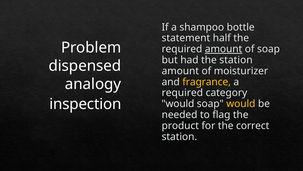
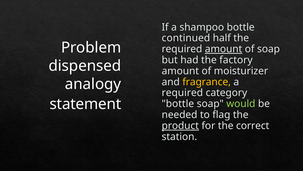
statement: statement -> continued
the station: station -> factory
inspection: inspection -> statement
would at (178, 103): would -> bottle
would at (241, 103) colour: yellow -> light green
product underline: none -> present
